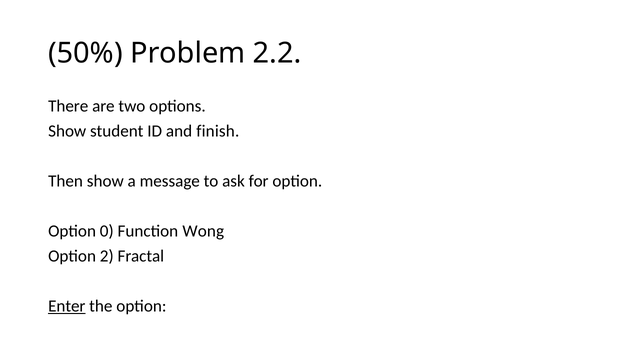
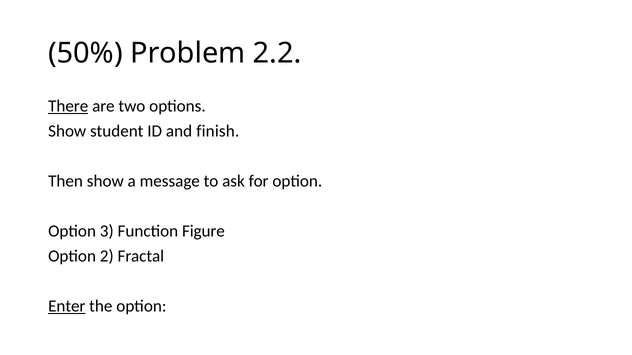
There underline: none -> present
0: 0 -> 3
Wong: Wong -> Figure
